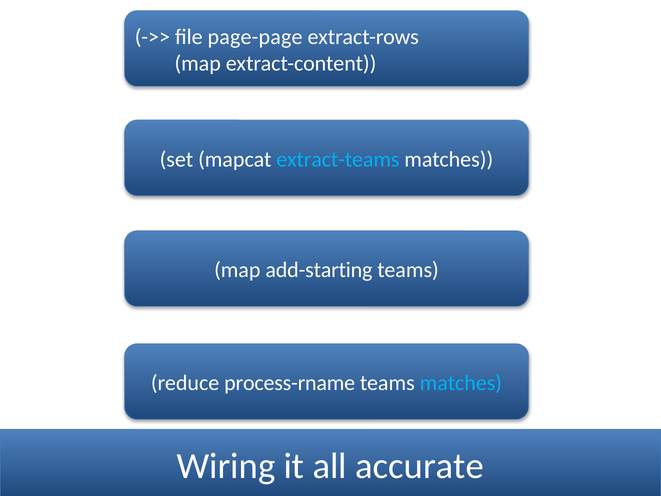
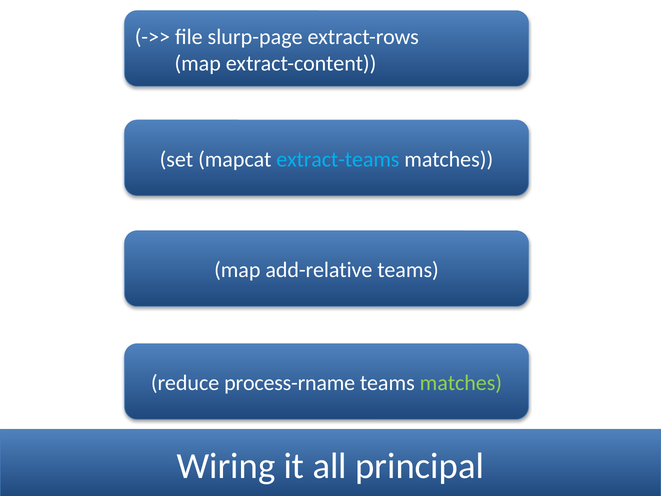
page-page: page-page -> slurp-page
add-starting: add-starting -> add-relative
matches at (461, 383) colour: light blue -> light green
accurate: accurate -> principal
